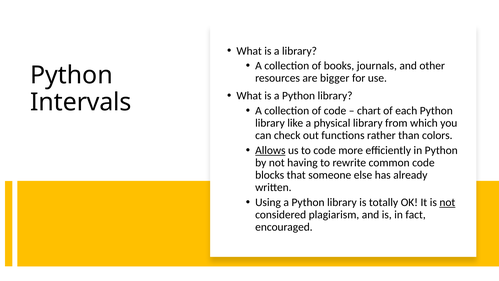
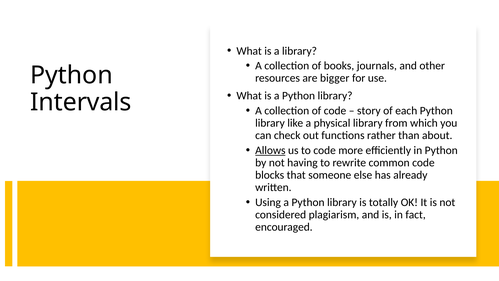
chart: chart -> story
colors: colors -> about
not at (447, 202) underline: present -> none
